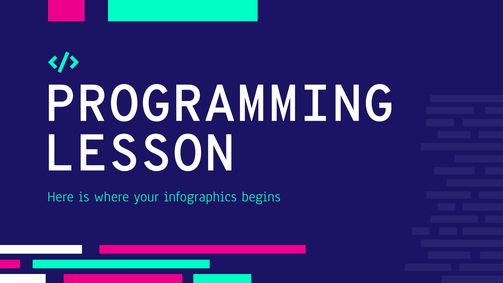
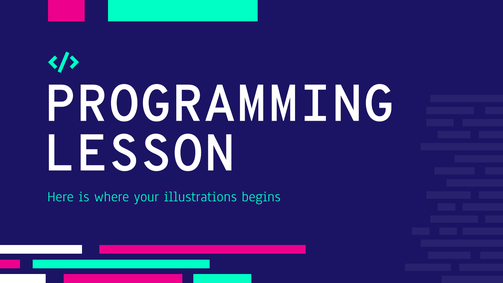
infographics: infographics -> illustrations
